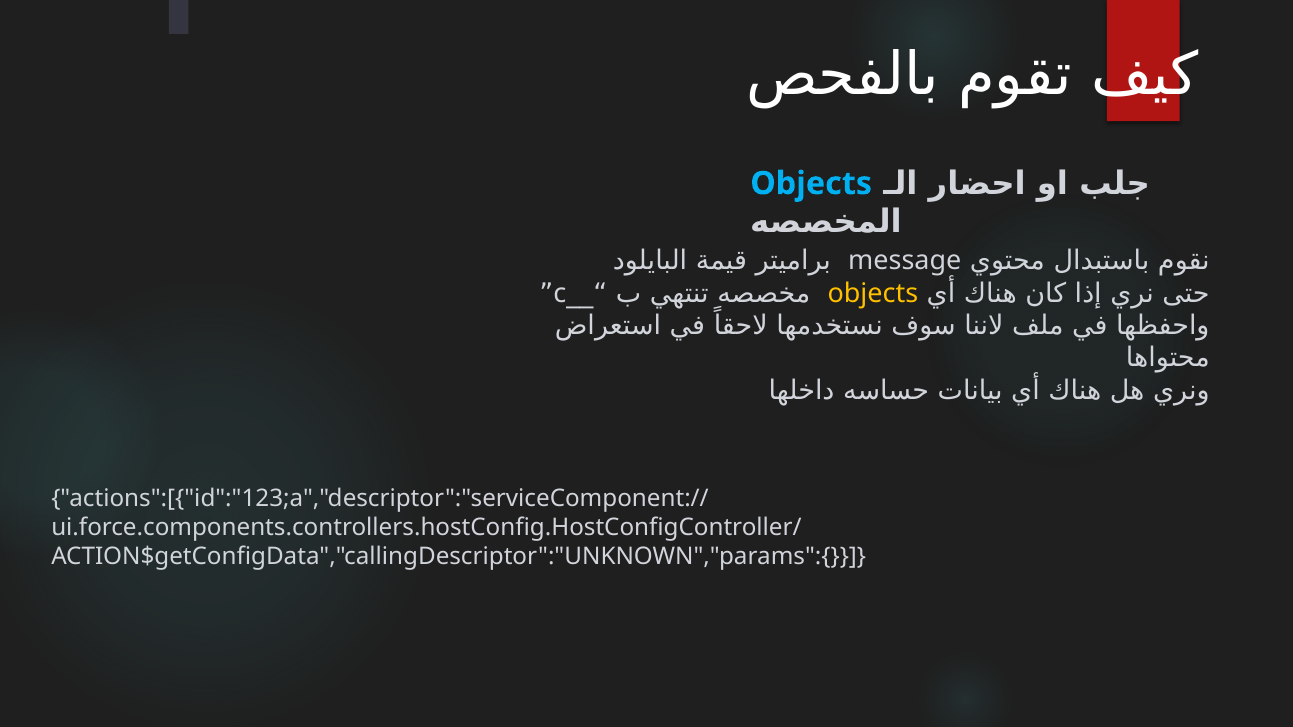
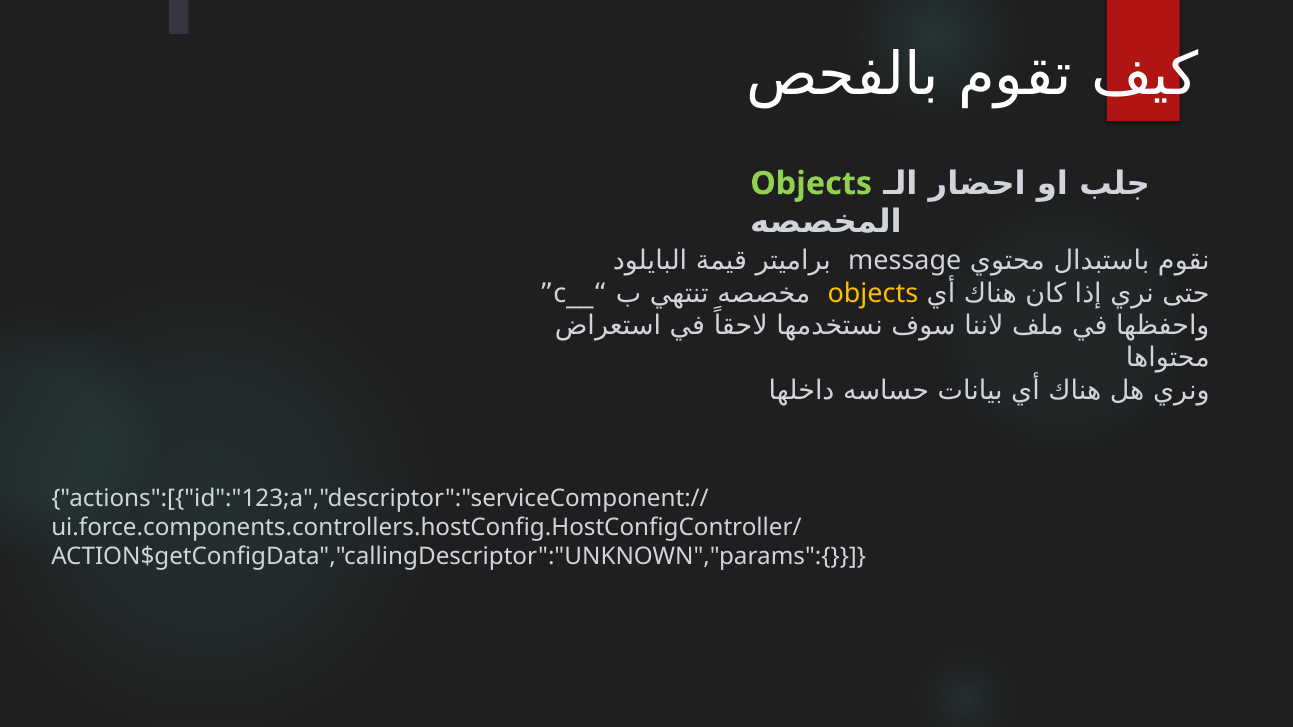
Objects at (811, 184) colour: light blue -> light green
